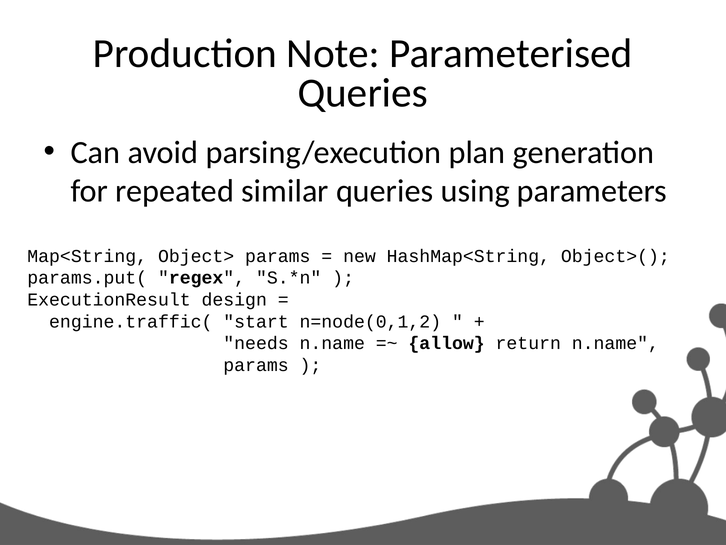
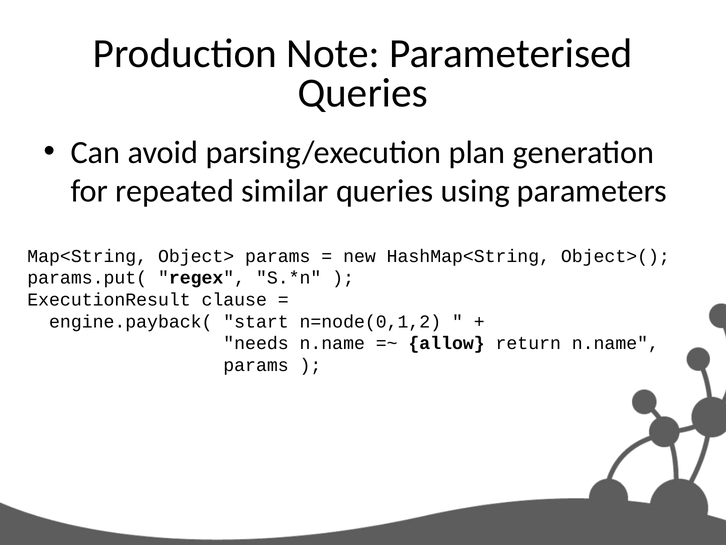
design: design -> clause
engine.traffic(: engine.traffic( -> engine.payback(
